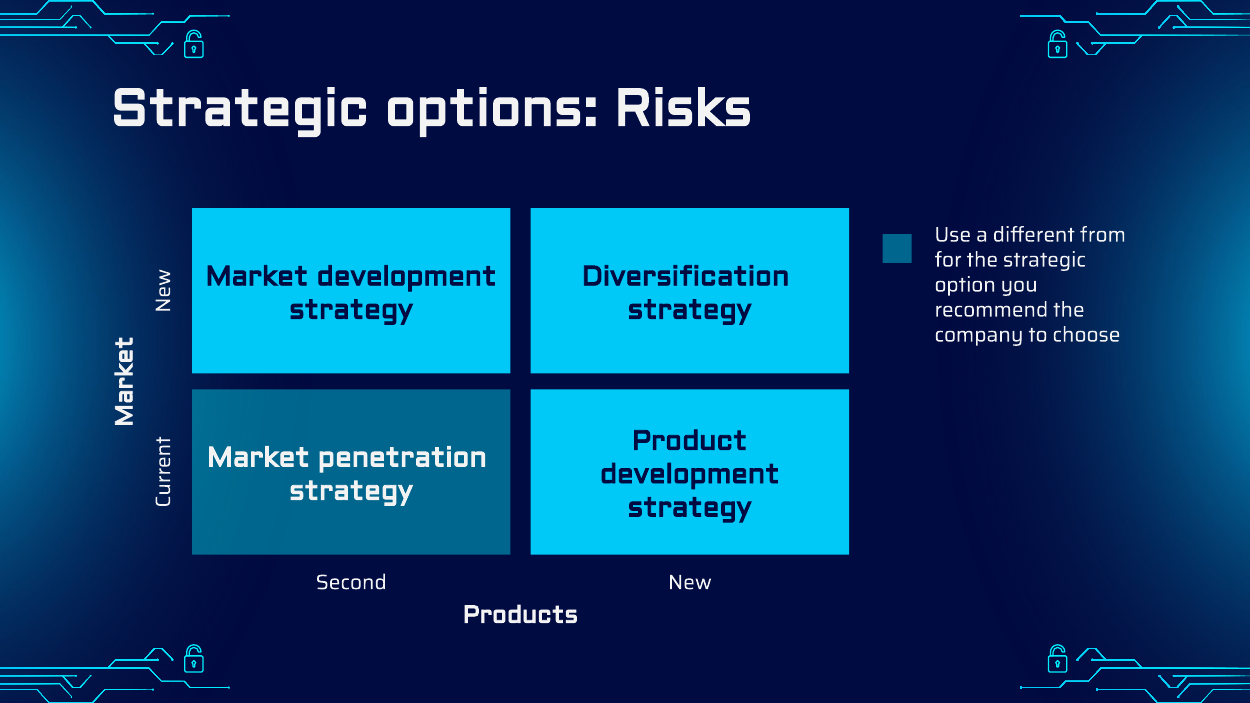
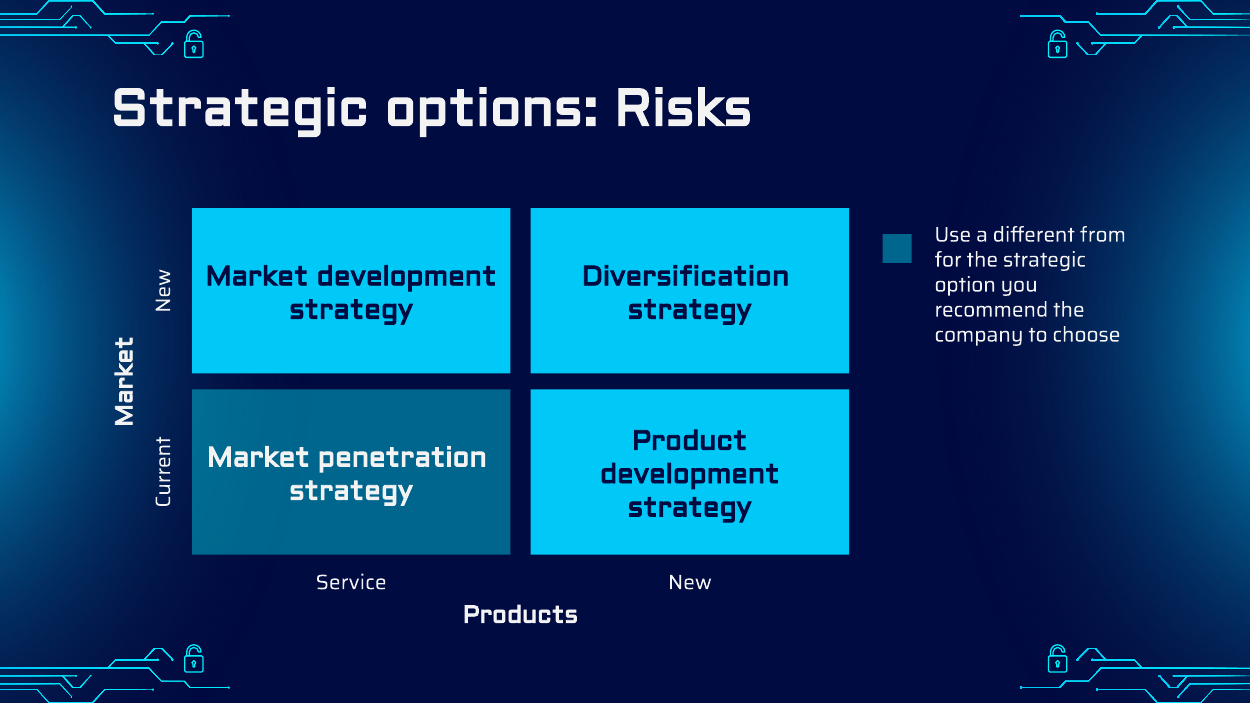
Second: Second -> Service
